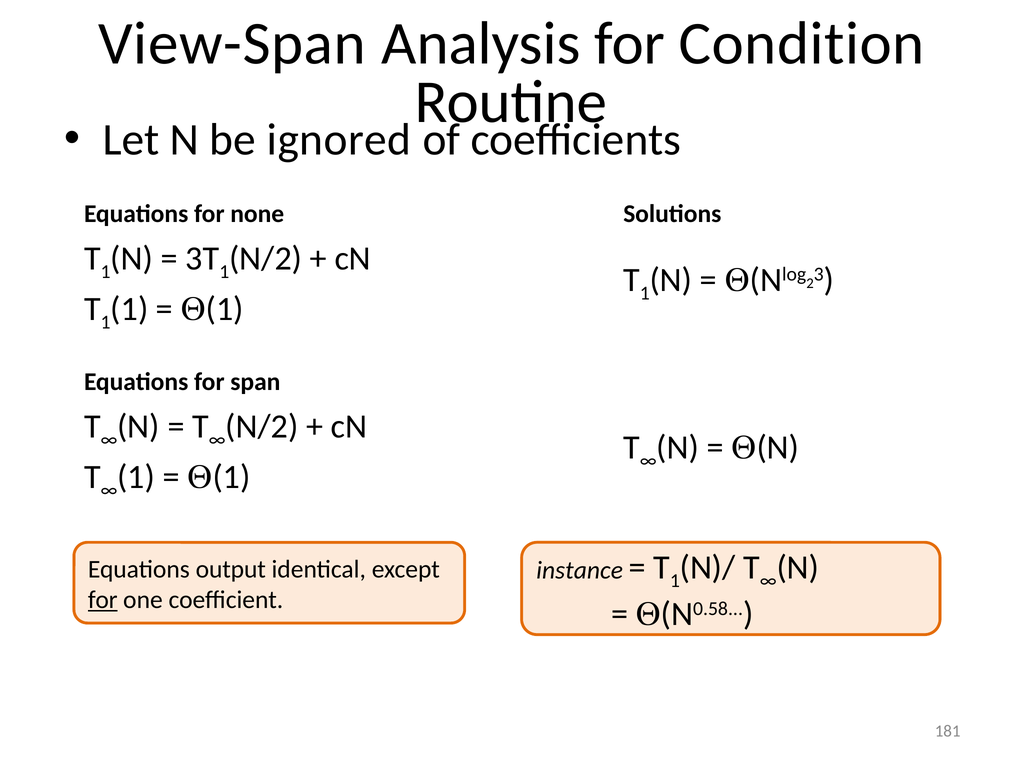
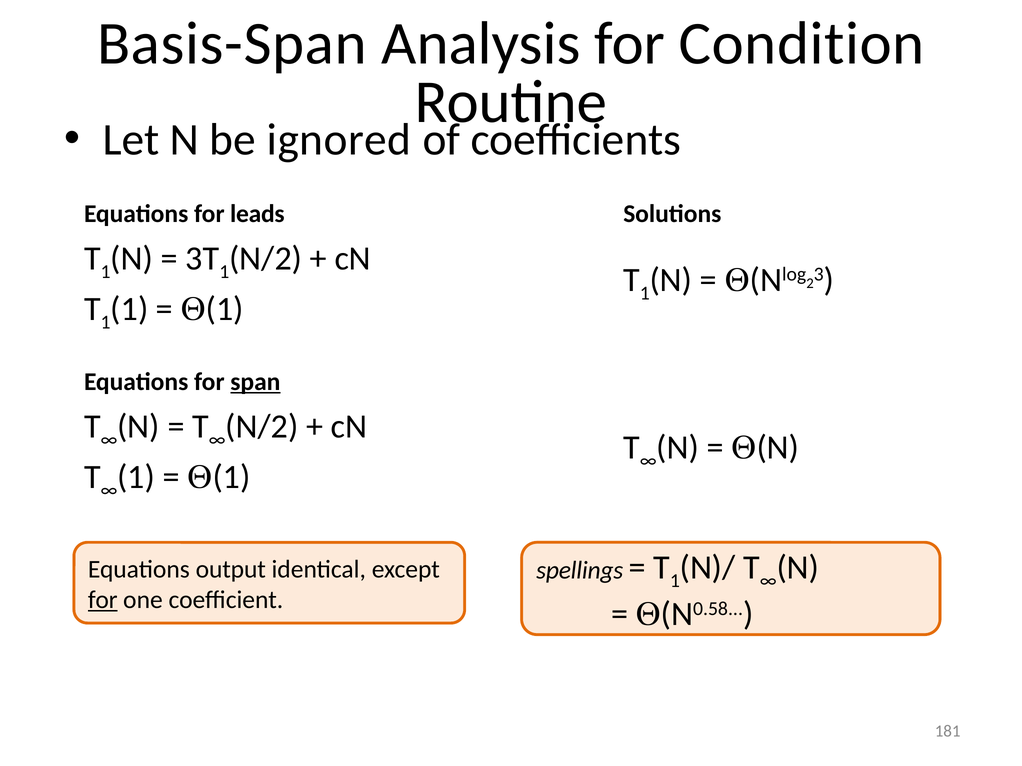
View-Span: View-Span -> Basis-Span
none: none -> leads
span underline: none -> present
instance: instance -> spellings
